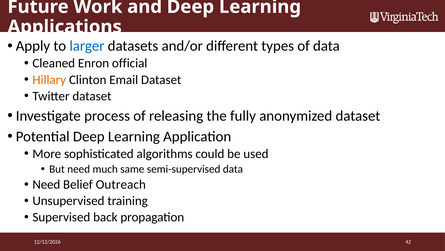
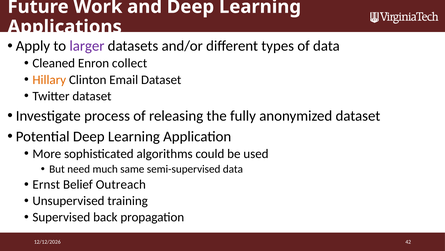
larger colour: blue -> purple
official: official -> collect
Need at (46, 184): Need -> Ernst
